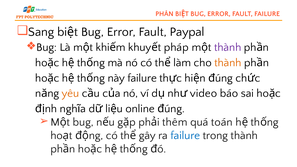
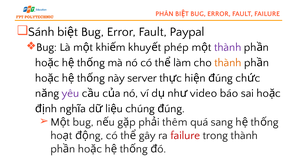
Sang: Sang -> Sánh
pháp: pháp -> phép
này failure: failure -> server
yêu colour: orange -> purple
online: online -> chúng
toán: toán -> sang
failure at (185, 135) colour: blue -> red
